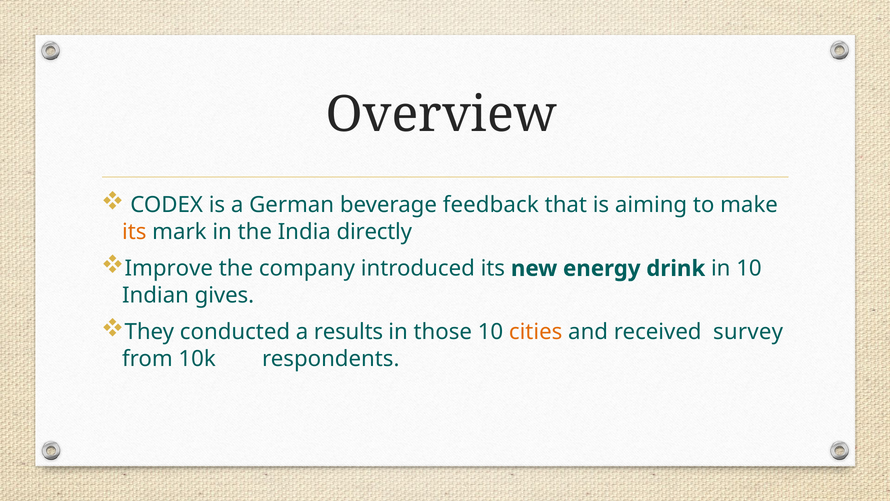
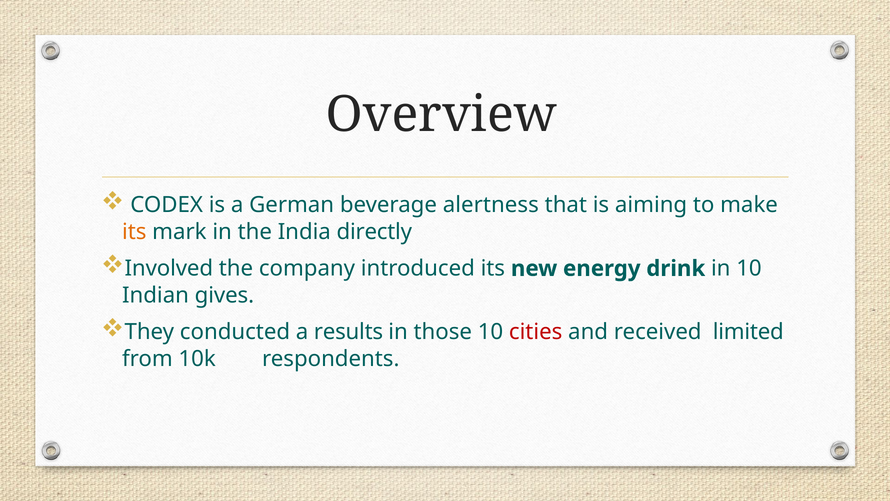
feedback: feedback -> alertness
Improve: Improve -> Involved
cities colour: orange -> red
survey: survey -> limited
